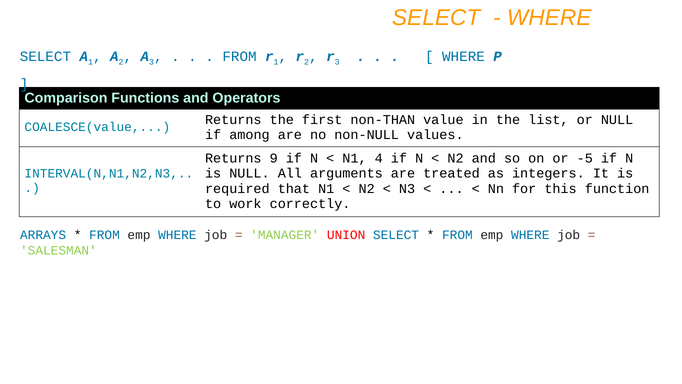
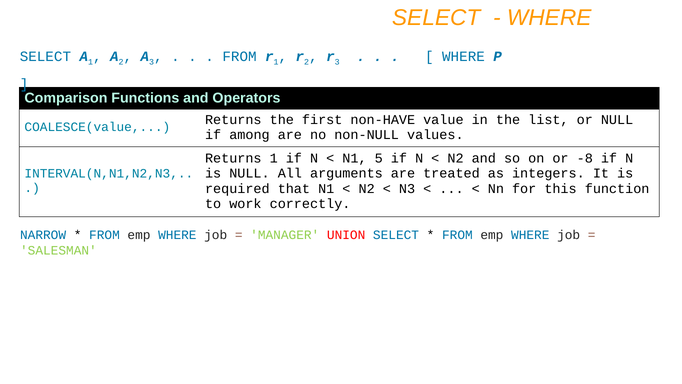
non-THAN: non-THAN -> non-HAVE
Returns 9: 9 -> 1
4: 4 -> 5
-5: -5 -> -8
ARRAYS: ARRAYS -> NARROW
